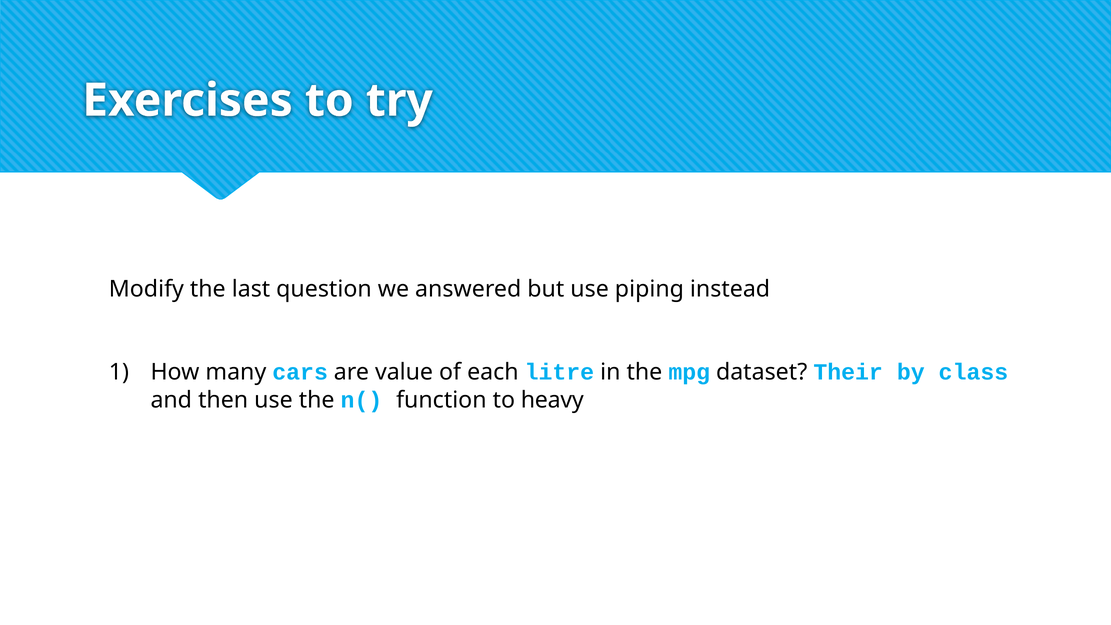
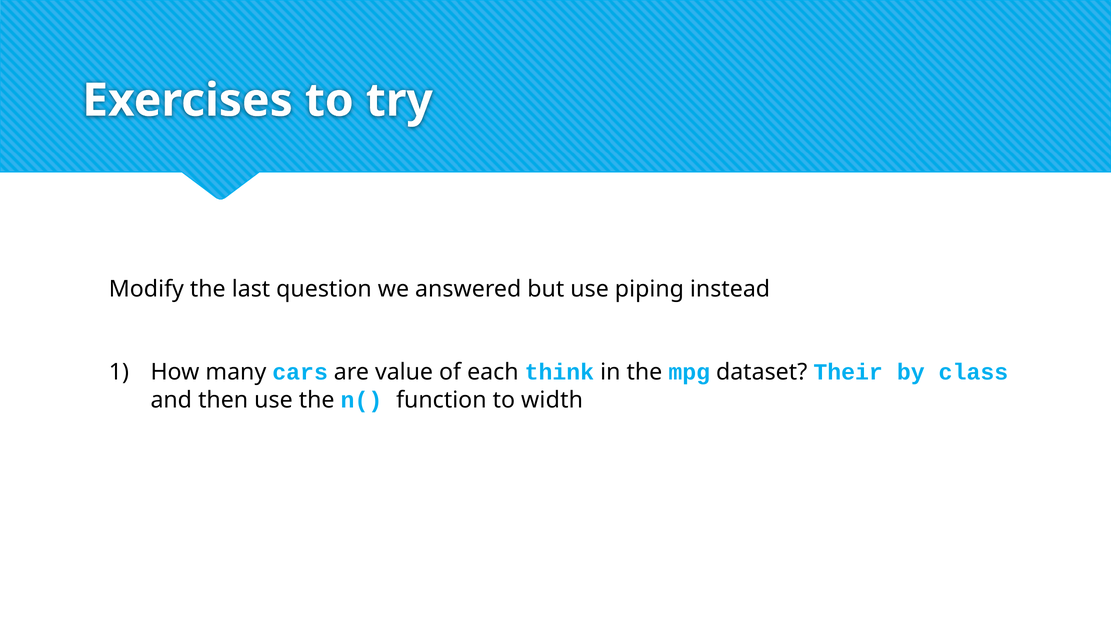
litre: litre -> think
heavy: heavy -> width
